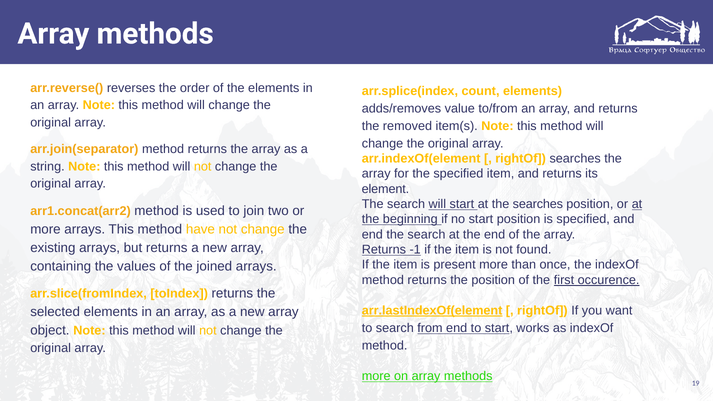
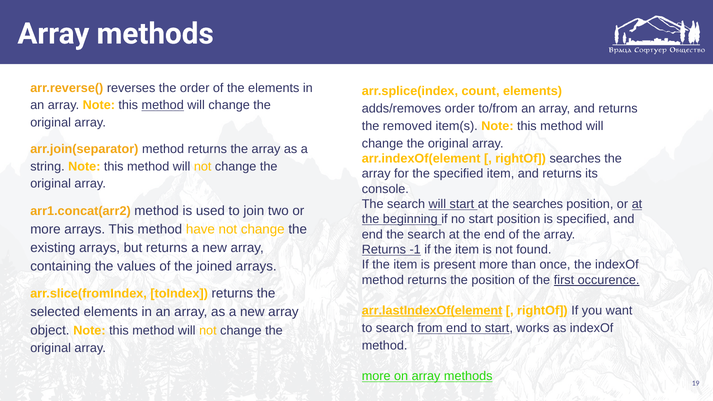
method at (163, 105) underline: none -> present
adds/removes value: value -> order
element: element -> console
